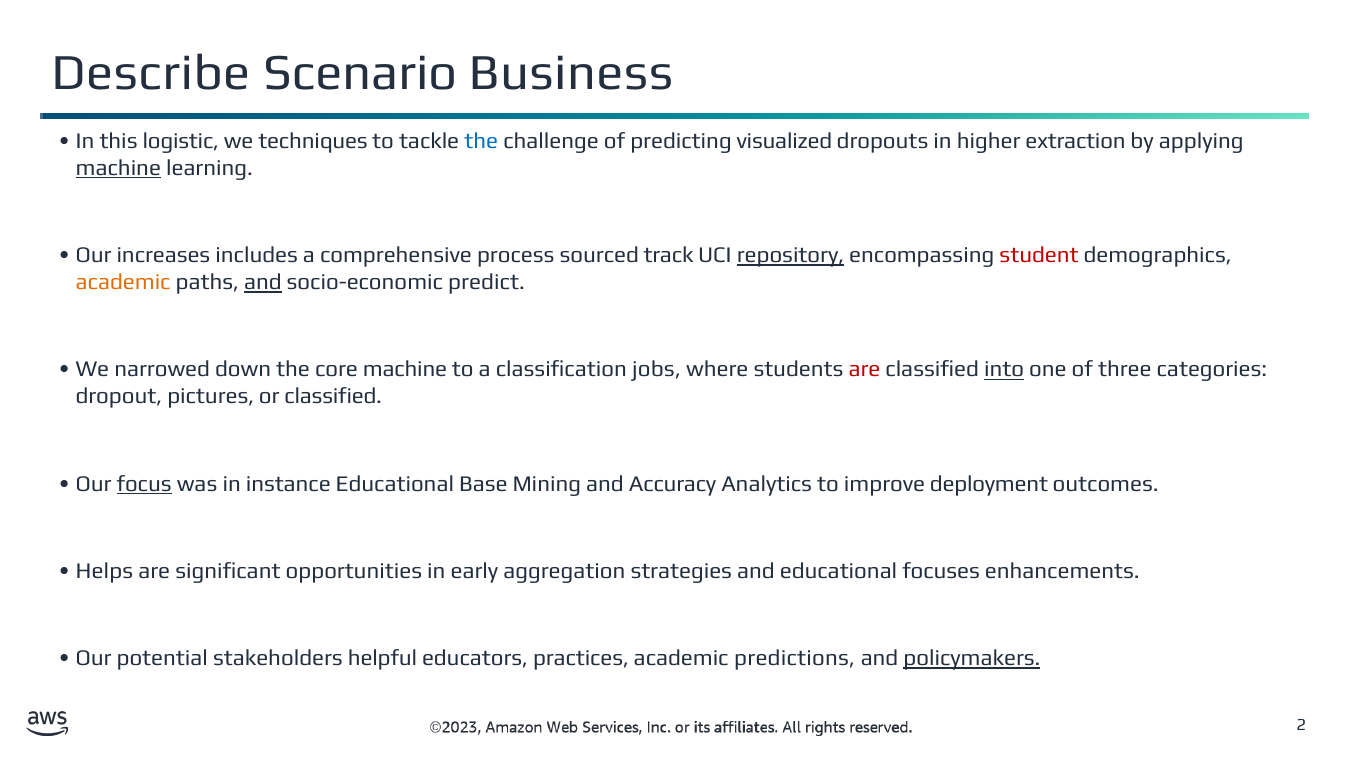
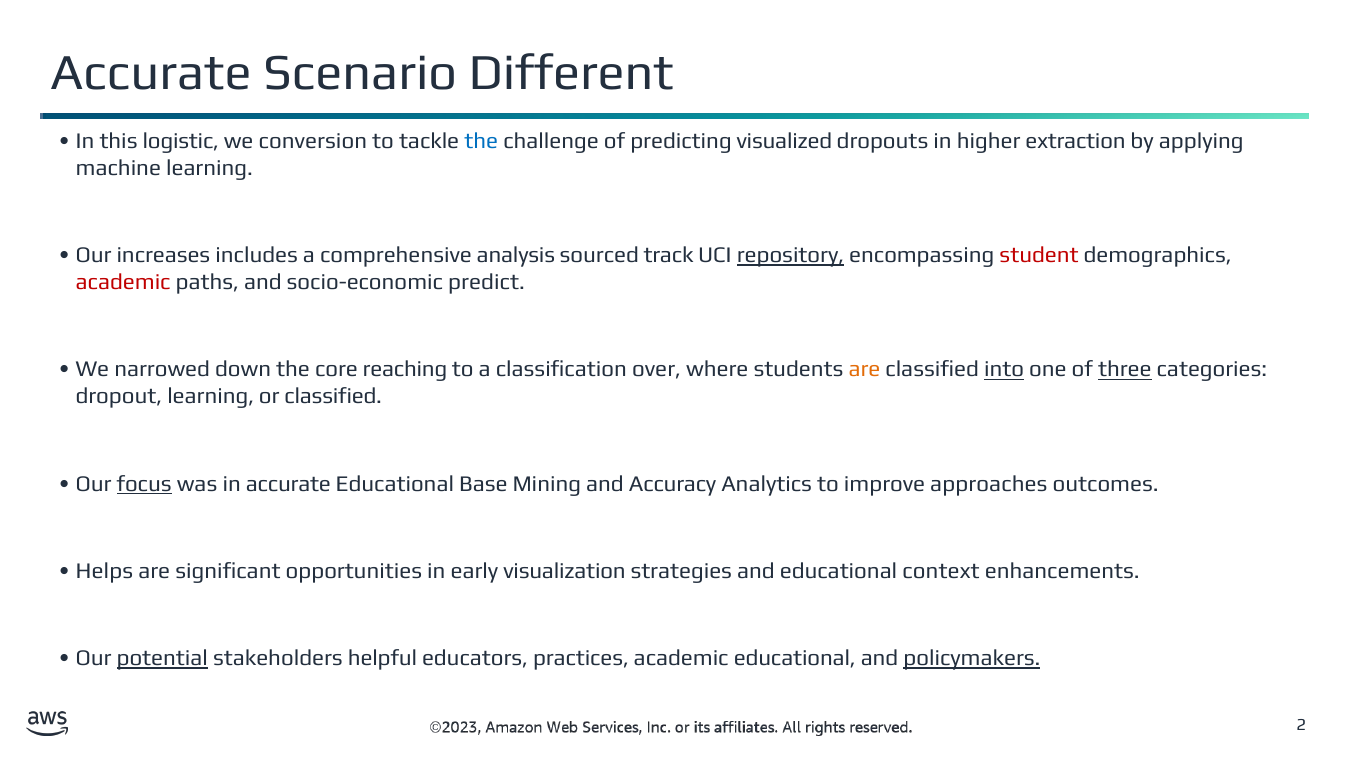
Describe at (151, 73): Describe -> Accurate
Business: Business -> Different
techniques: techniques -> conversion
machine at (118, 168) underline: present -> none
process: process -> analysis
academic at (123, 282) colour: orange -> red
and at (263, 282) underline: present -> none
core machine: machine -> reaching
jobs: jobs -> over
are at (864, 370) colour: red -> orange
three underline: none -> present
dropout pictures: pictures -> learning
in instance: instance -> accurate
deployment: deployment -> approaches
aggregation: aggregation -> visualization
focuses: focuses -> context
potential underline: none -> present
academic predictions: predictions -> educational
